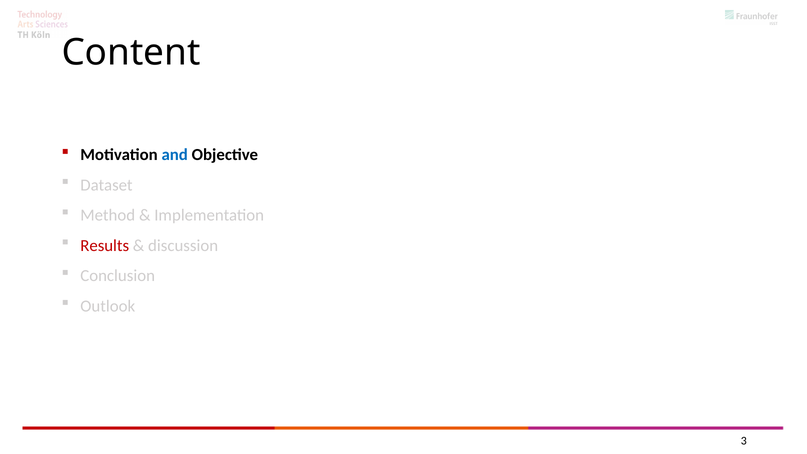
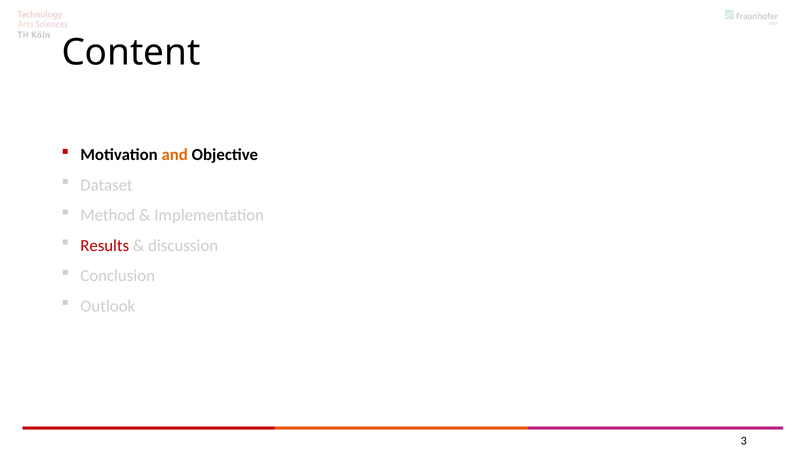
and colour: blue -> orange
